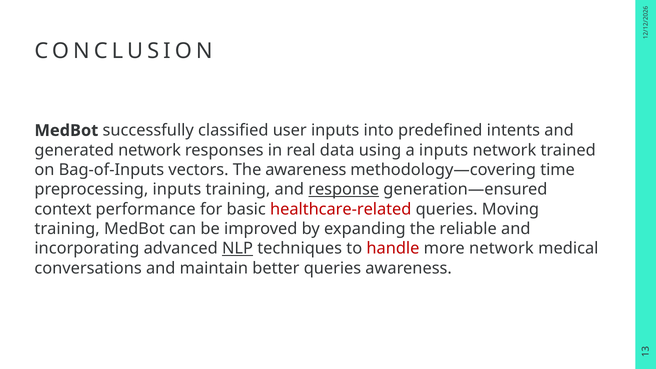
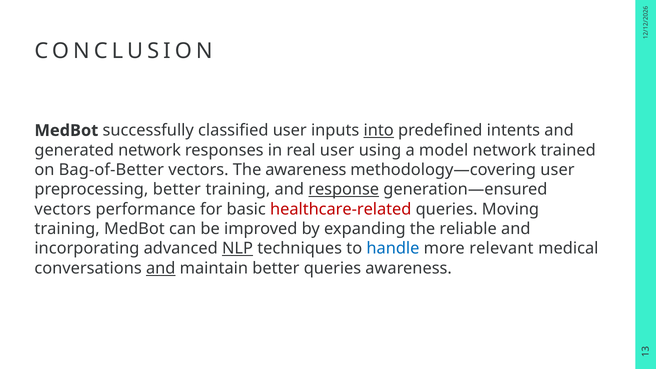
into underline: none -> present
real data: data -> user
a inputs: inputs -> model
Bag-of-Inputs: Bag-of-Inputs -> Bag-of-Better
methodology—covering time: time -> user
preprocessing inputs: inputs -> better
context at (63, 209): context -> vectors
handle colour: red -> blue
more network: network -> relevant
and at (161, 268) underline: none -> present
